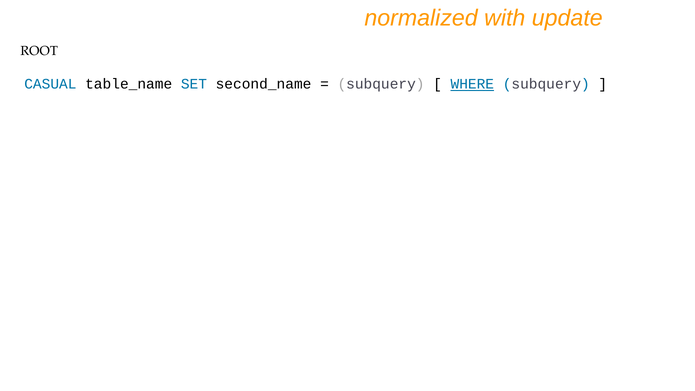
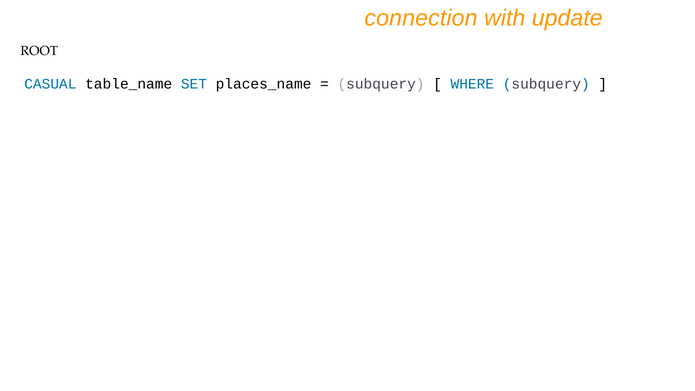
normalized: normalized -> connection
second_name: second_name -> places_name
WHERE underline: present -> none
